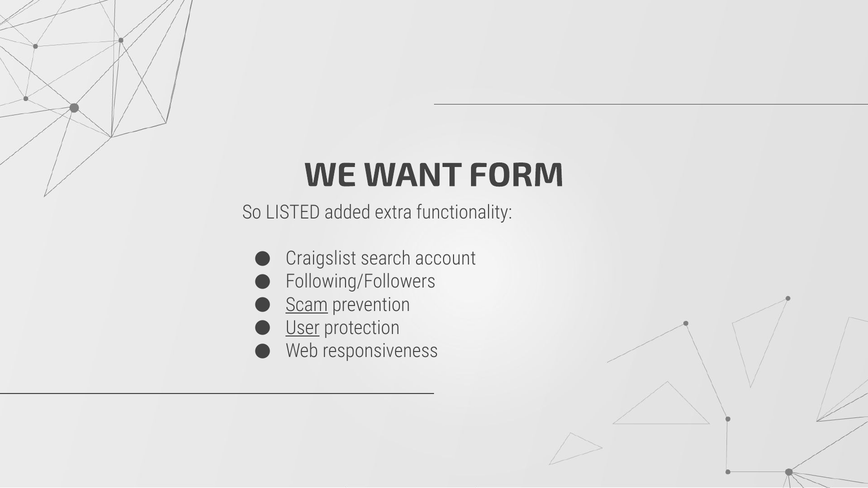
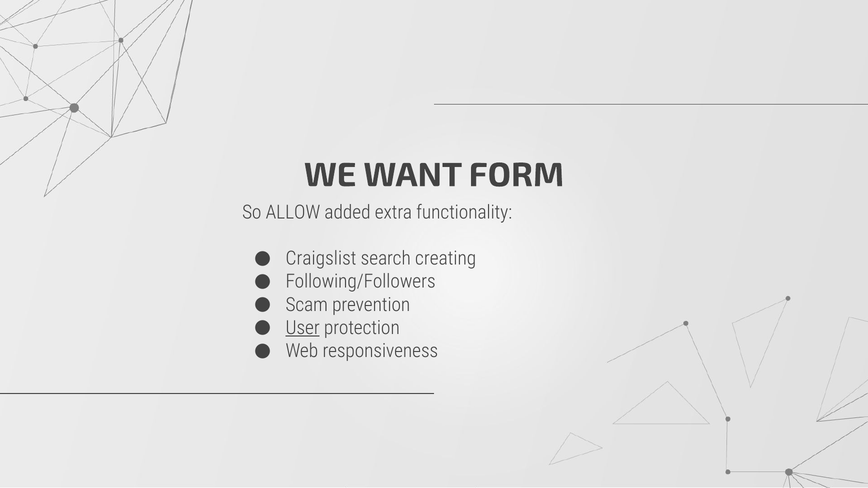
LISTED: LISTED -> ALLOW
account: account -> creating
Scam underline: present -> none
